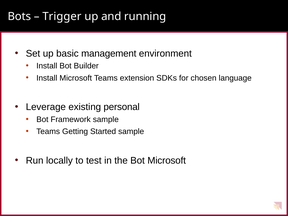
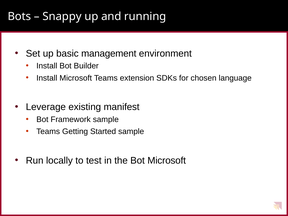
Trigger: Trigger -> Snappy
personal: personal -> manifest
